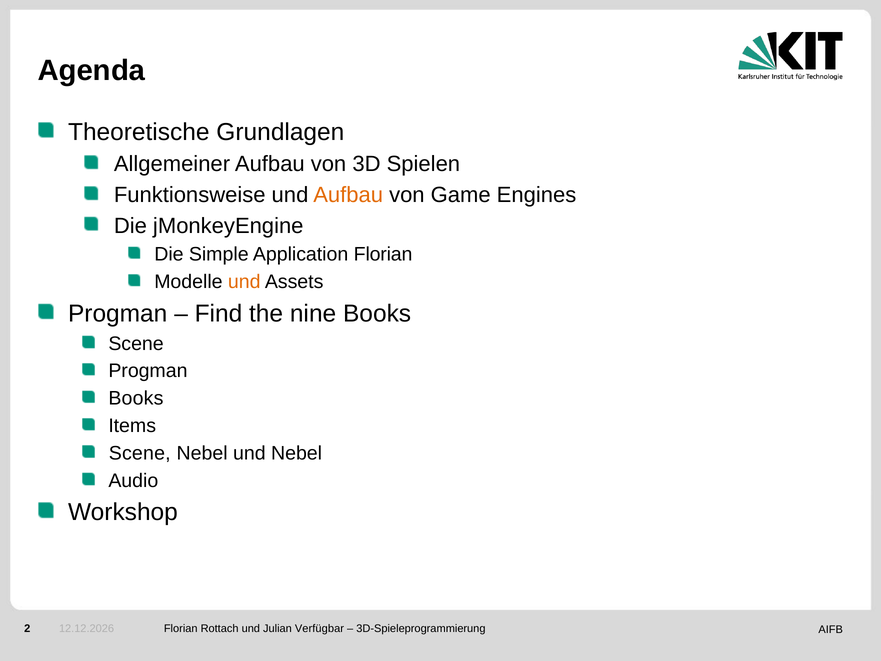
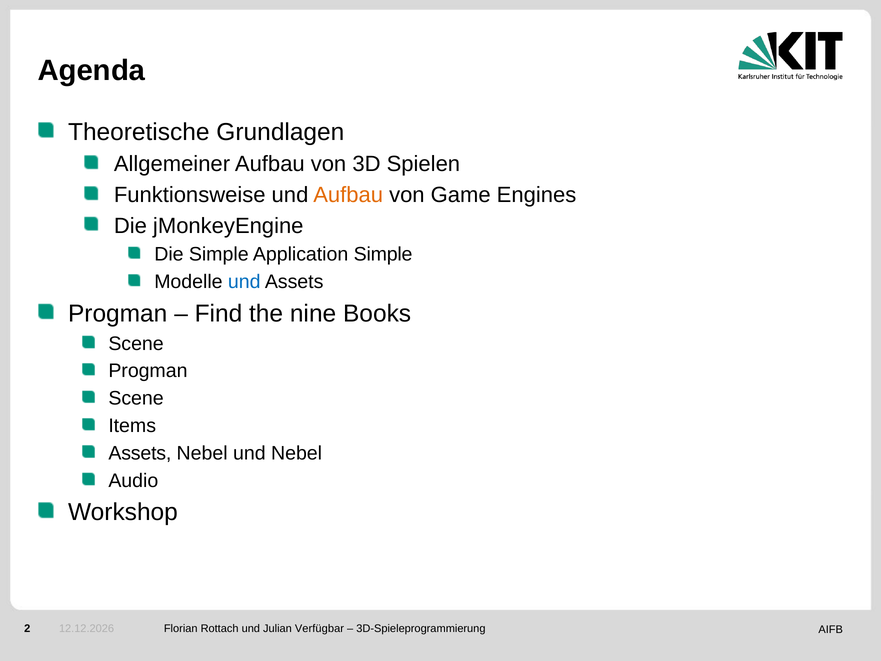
Application Florian: Florian -> Simple
und at (244, 282) colour: orange -> blue
Books at (136, 398): Books -> Scene
Scene at (140, 453): Scene -> Assets
